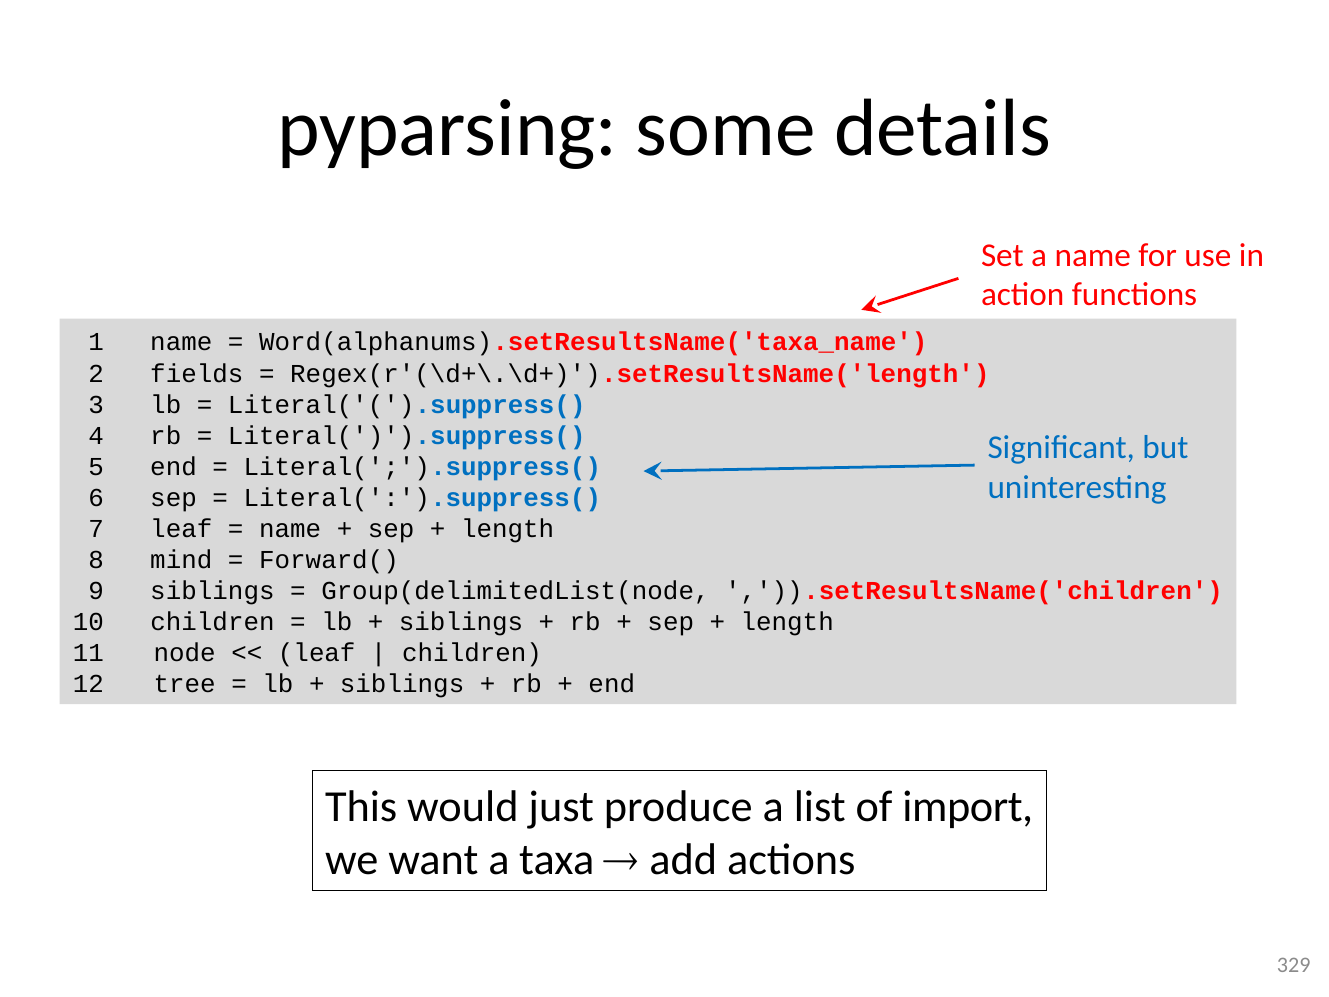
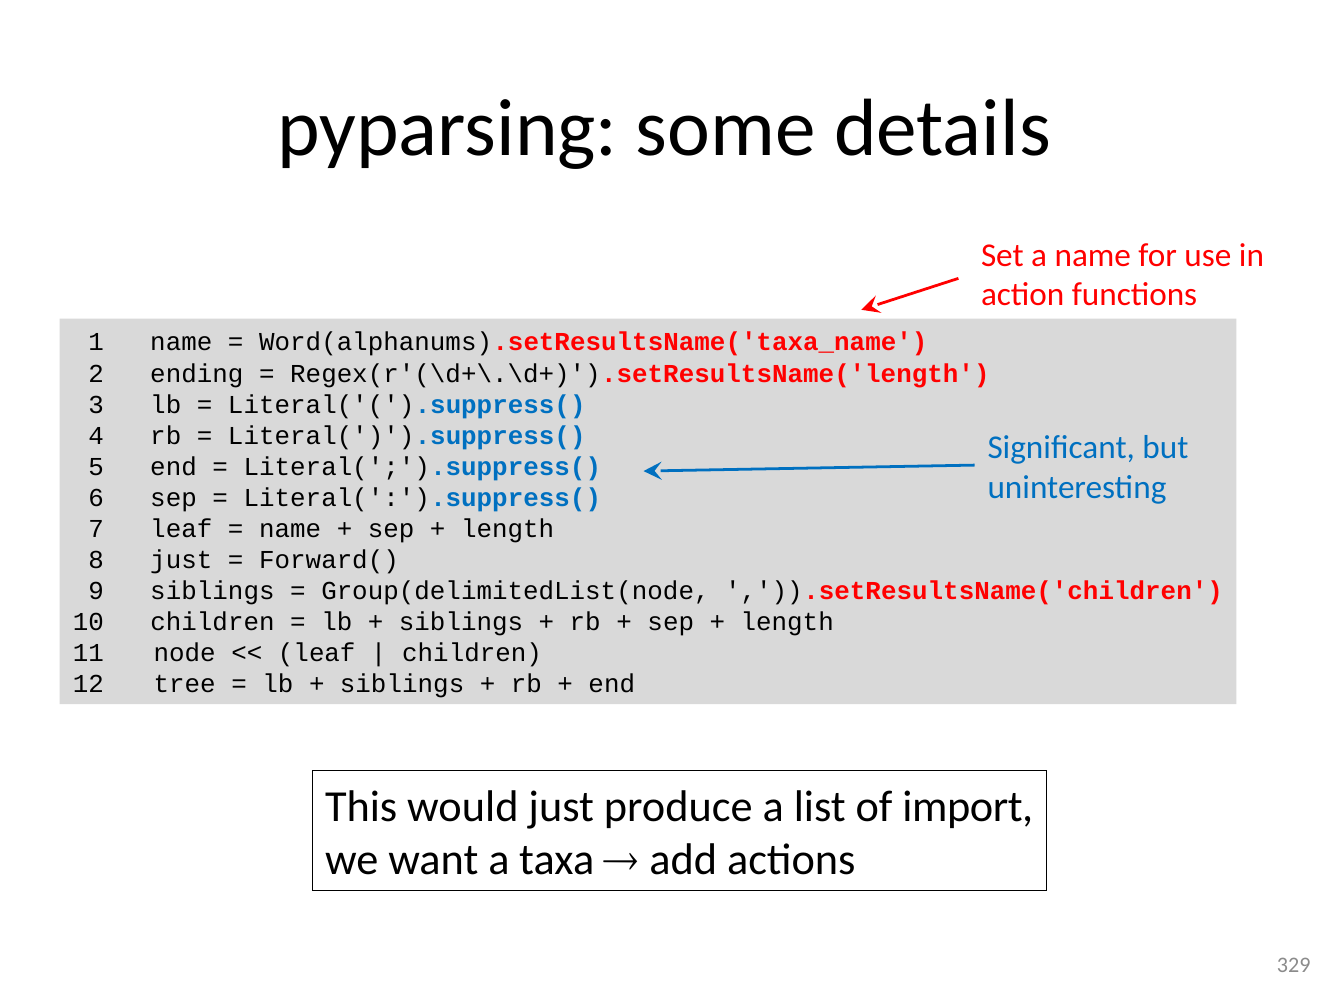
fields: fields -> ending
8 mind: mind -> just
